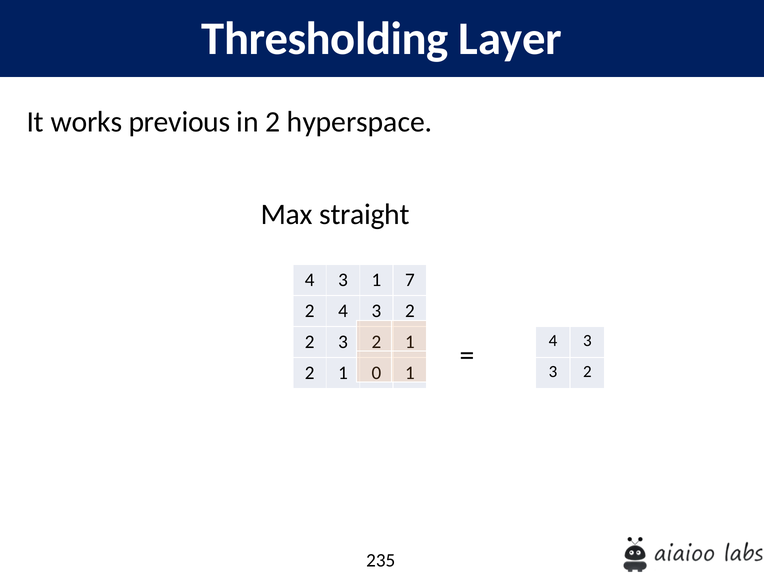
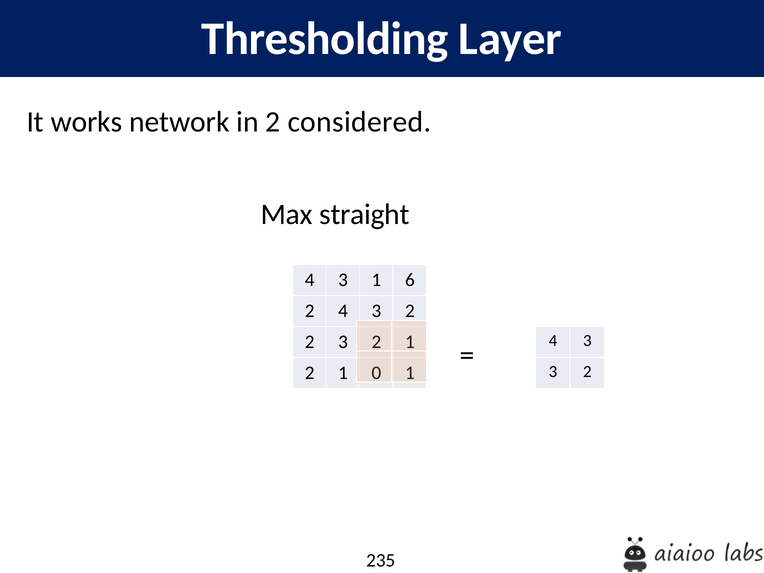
previous: previous -> network
hyperspace: hyperspace -> considered
7: 7 -> 6
